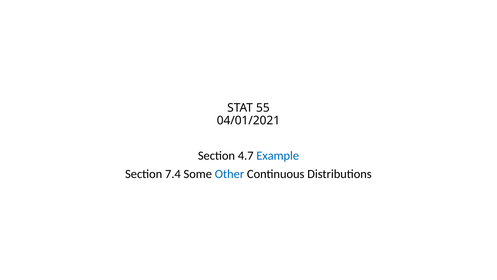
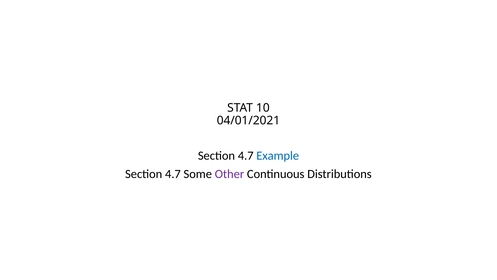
55: 55 -> 10
7.4 at (173, 174): 7.4 -> 4.7
Other colour: blue -> purple
